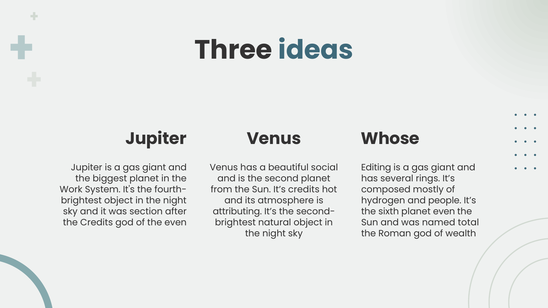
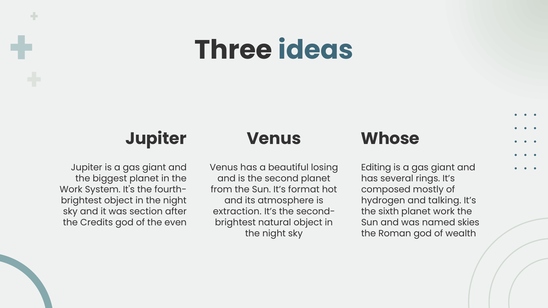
social: social -> losing
It’s credits: credits -> format
people: people -> talking
attributing: attributing -> extraction
planet even: even -> work
total: total -> skies
